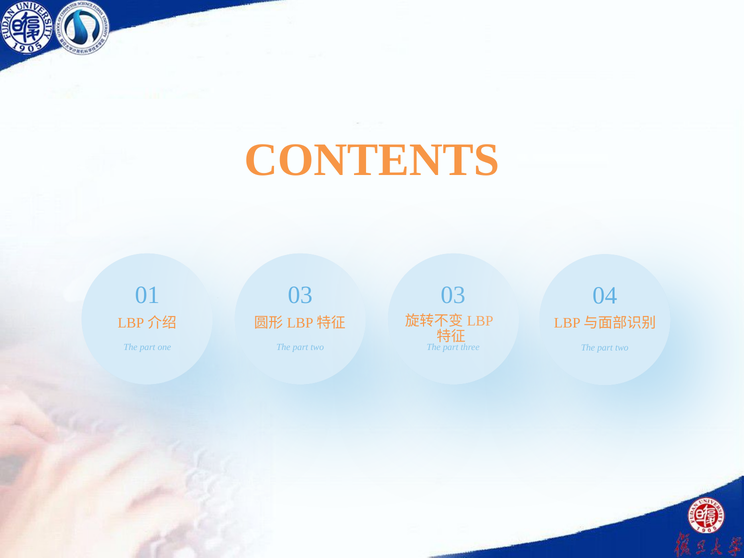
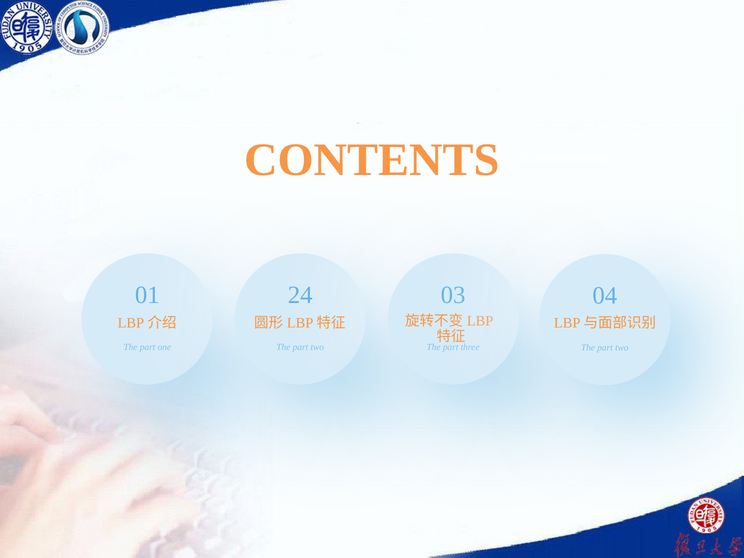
01 03: 03 -> 24
